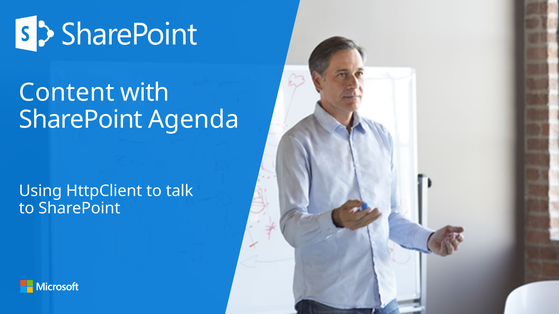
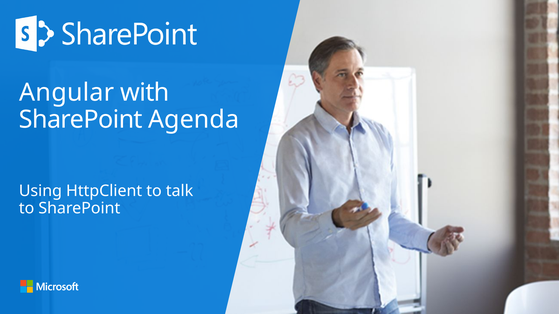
Content: Content -> Angular
